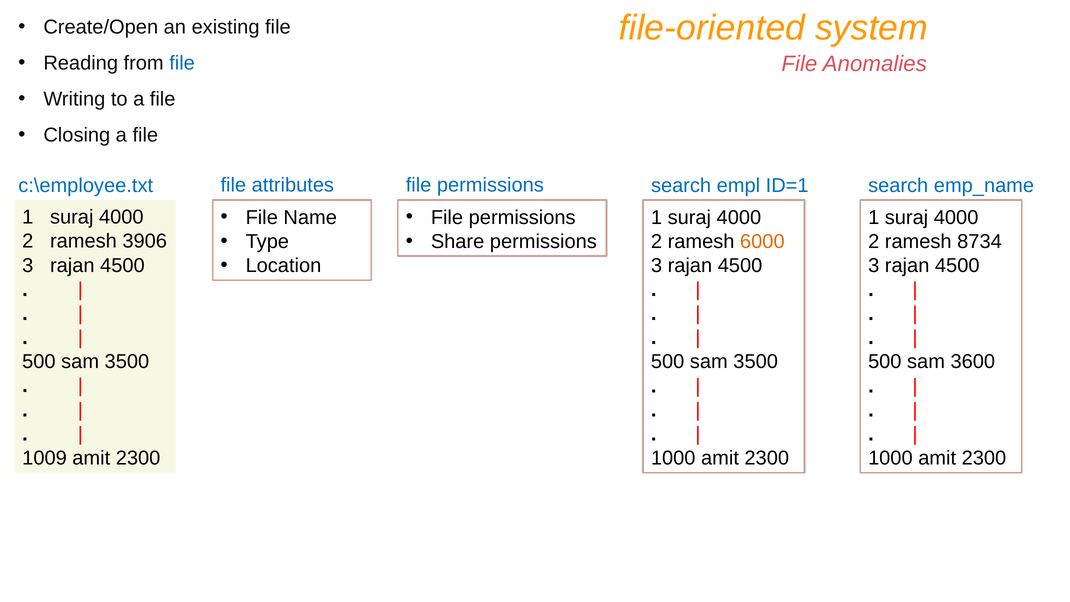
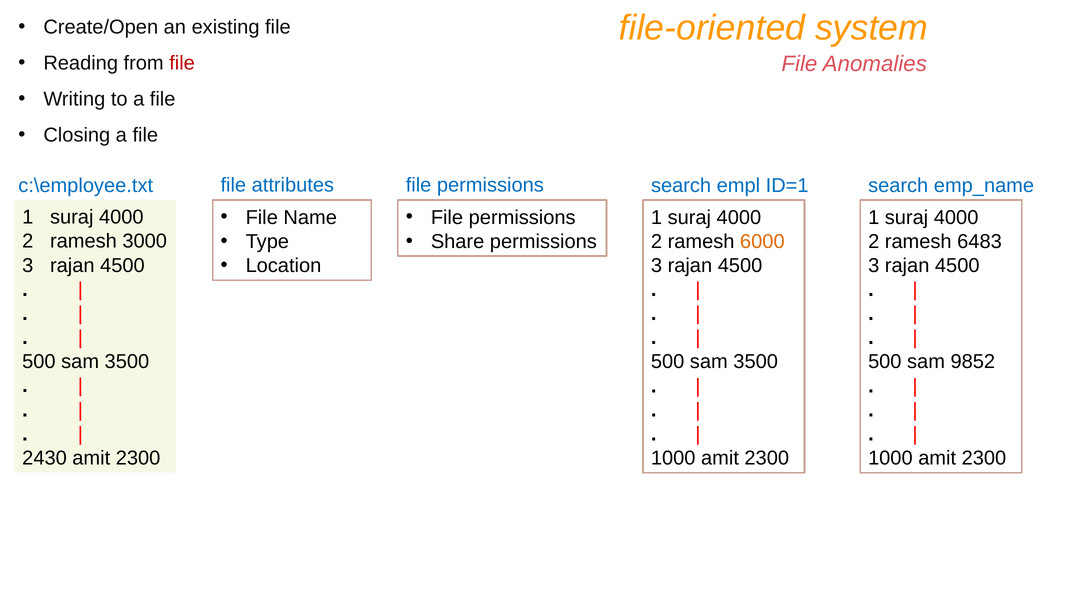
file at (182, 63) colour: blue -> red
3906: 3906 -> 3000
8734: 8734 -> 6483
3600: 3600 -> 9852
1009: 1009 -> 2430
